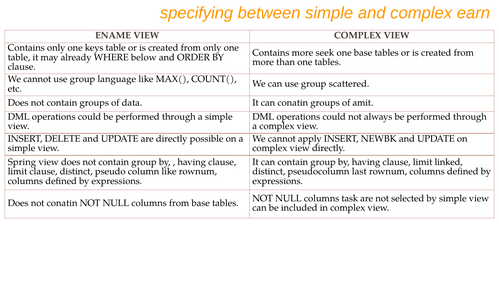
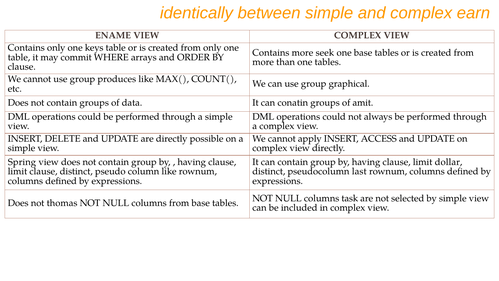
specifying: specifying -> identically
already: already -> commit
below: below -> arrays
language: language -> produces
scattered: scattered -> graphical
NEWBK: NEWBK -> ACCESS
linked: linked -> dollar
not conatin: conatin -> thomas
